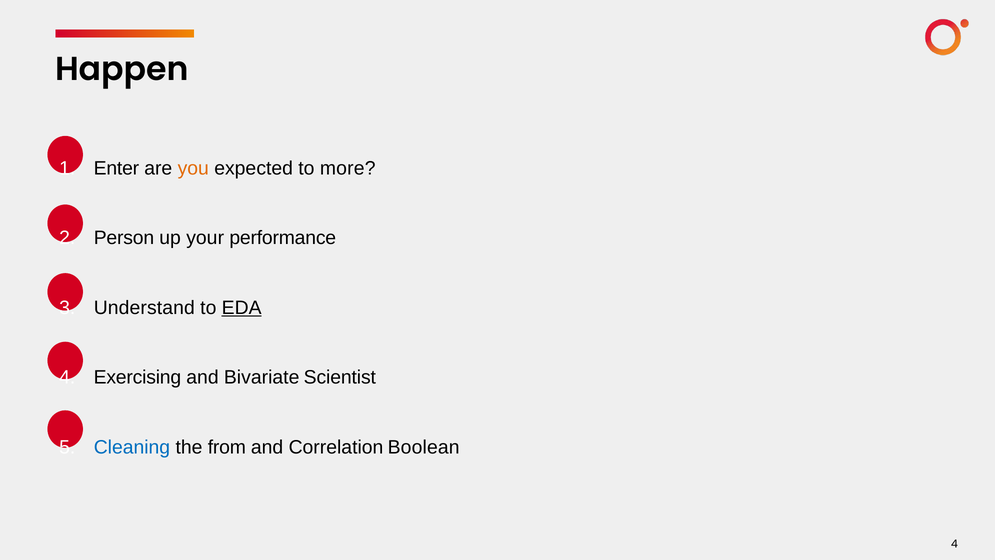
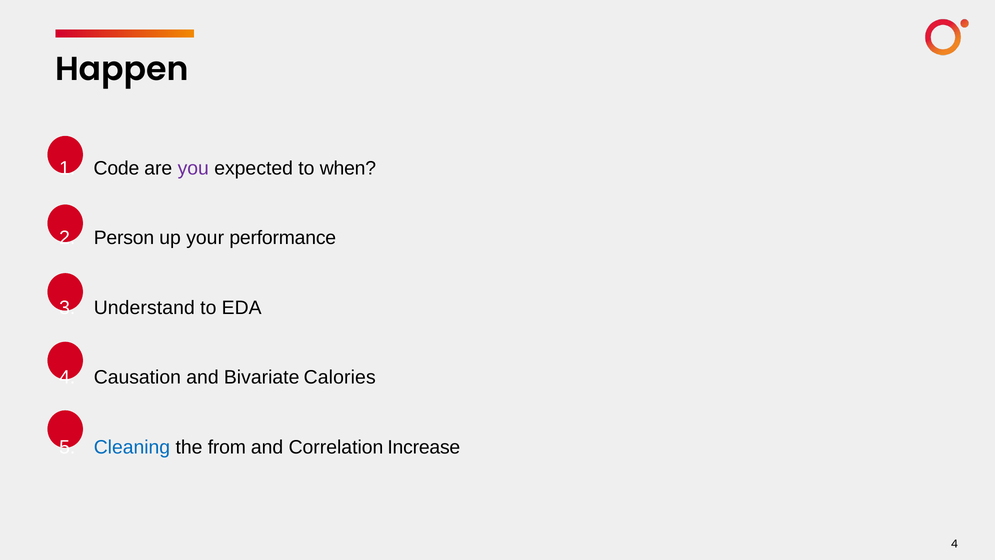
Enter: Enter -> Code
you colour: orange -> purple
more: more -> when
EDA underline: present -> none
Exercising: Exercising -> Causation
Scientist: Scientist -> Calories
Boolean: Boolean -> Increase
